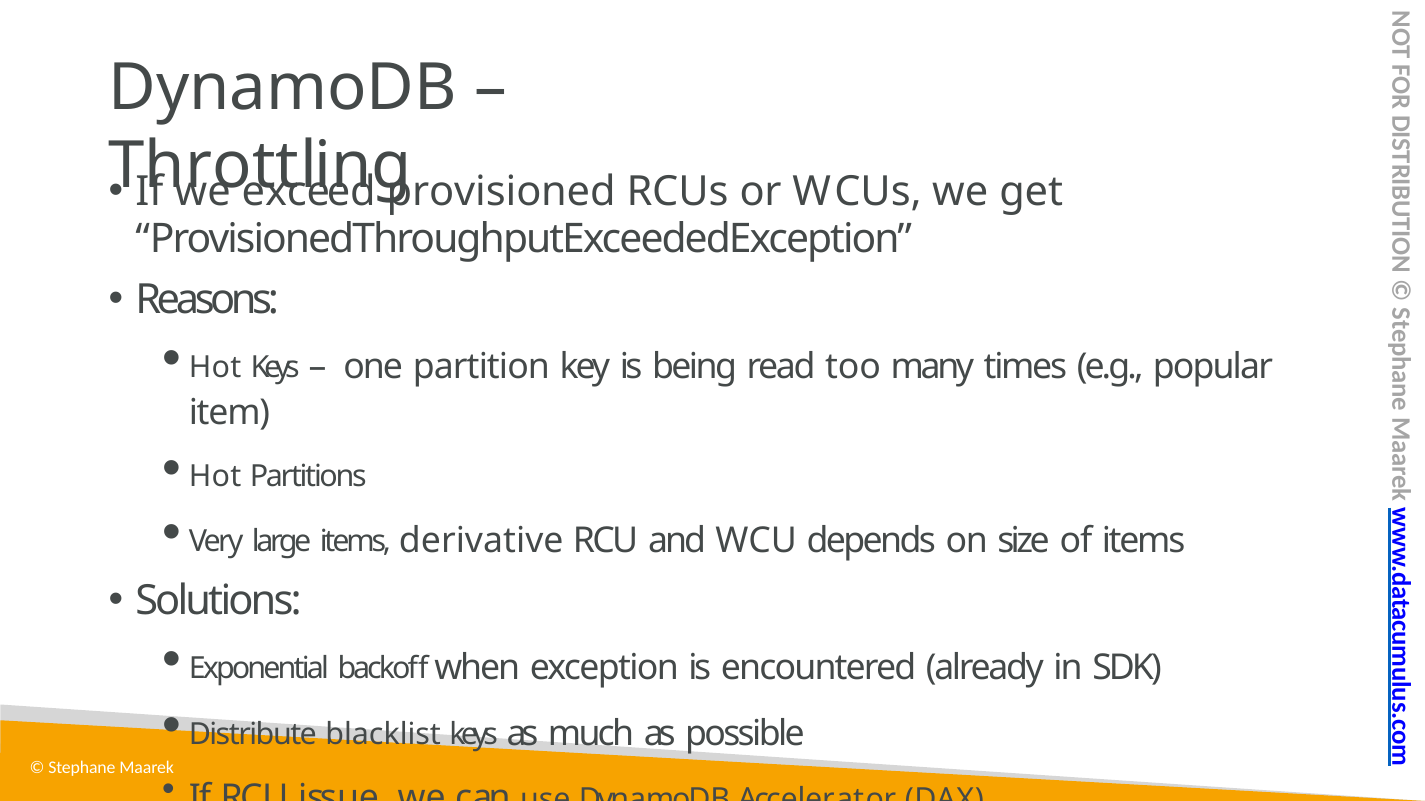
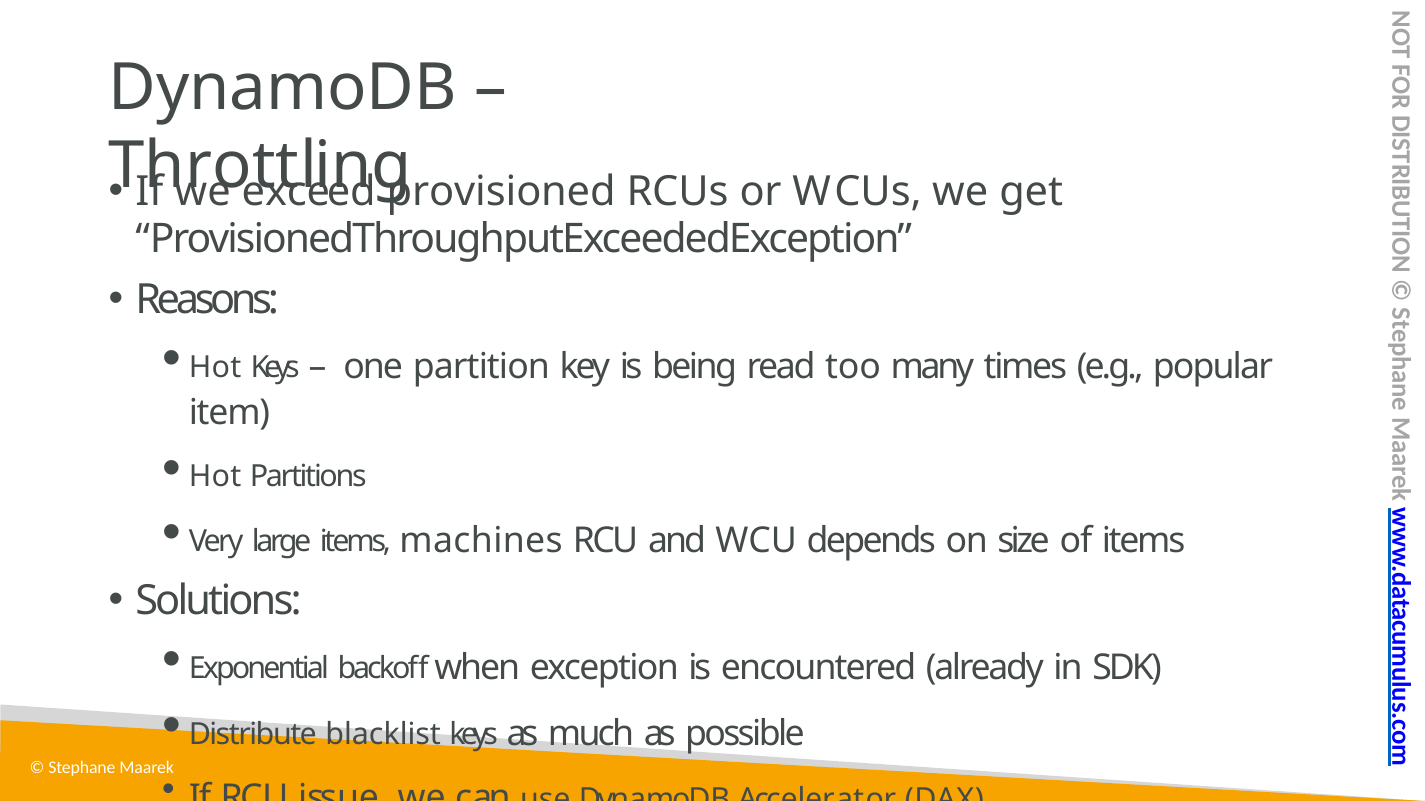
derivative: derivative -> machines
